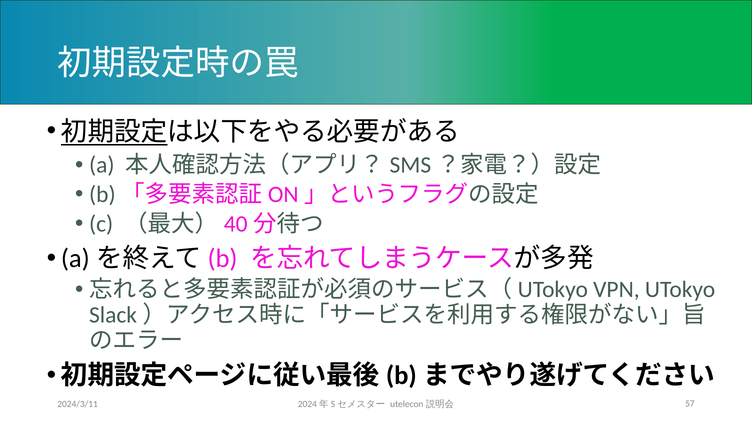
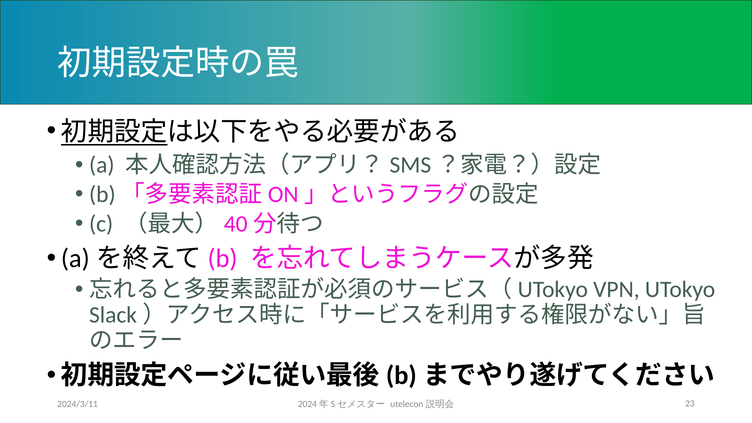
57: 57 -> 23
